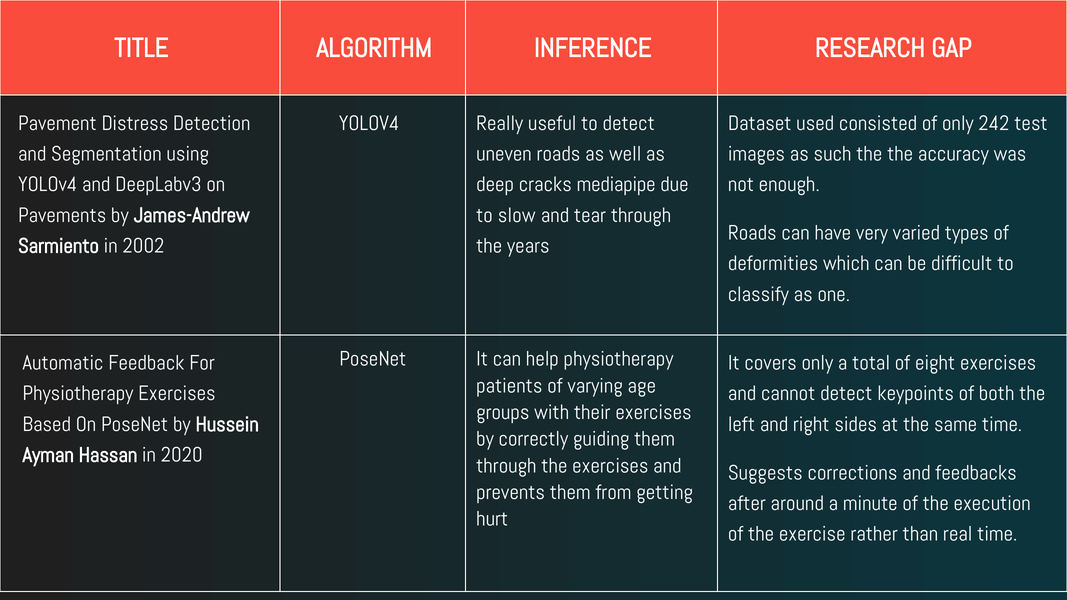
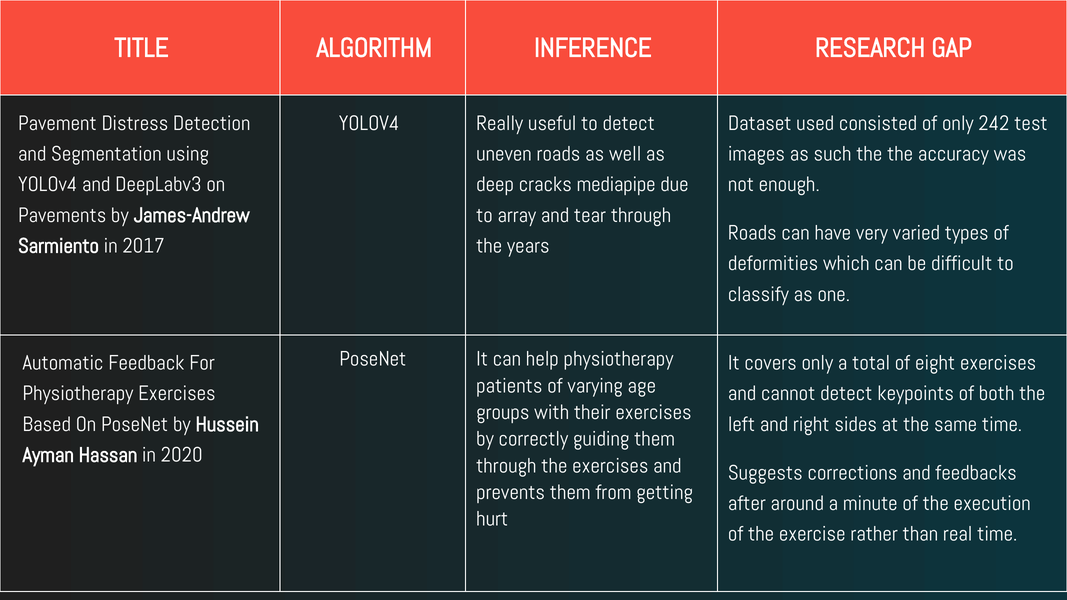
slow: slow -> array
2002: 2002 -> 2017
